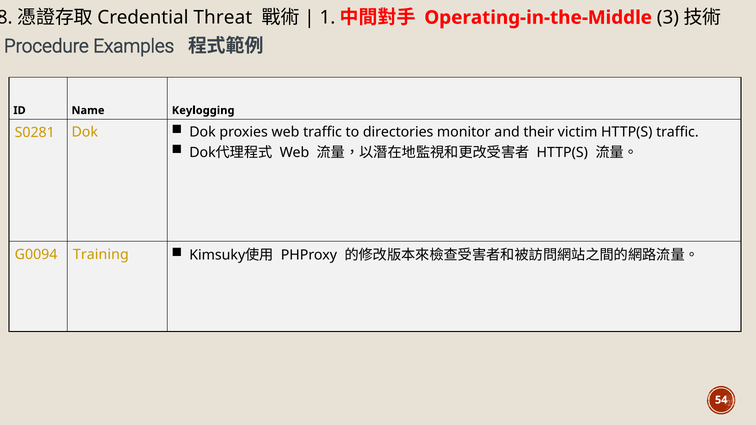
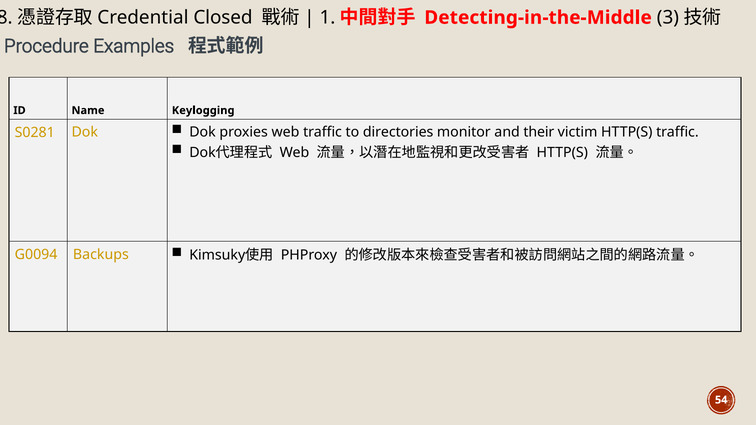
Threat: Threat -> Closed
Operating-in-the-Middle: Operating-in-the-Middle -> Detecting-in-the-Middle
Training: Training -> Backups
